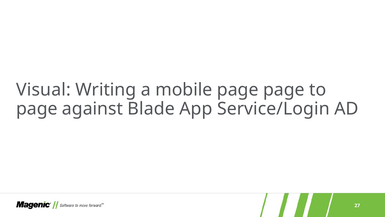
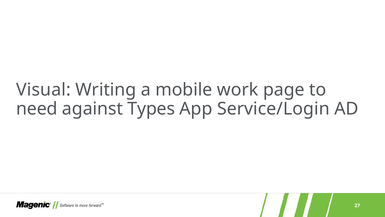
mobile page: page -> work
page at (37, 109): page -> need
Blade: Blade -> Types
